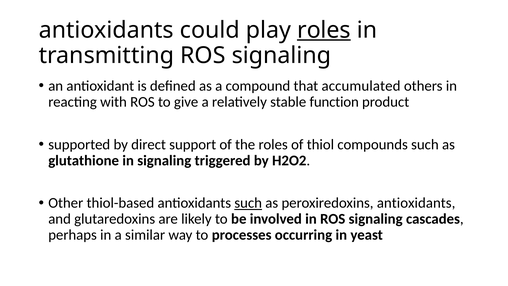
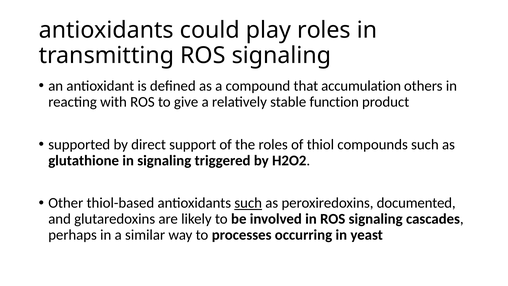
roles at (324, 30) underline: present -> none
accumulated: accumulated -> accumulation
peroxiredoxins antioxidants: antioxidants -> documented
